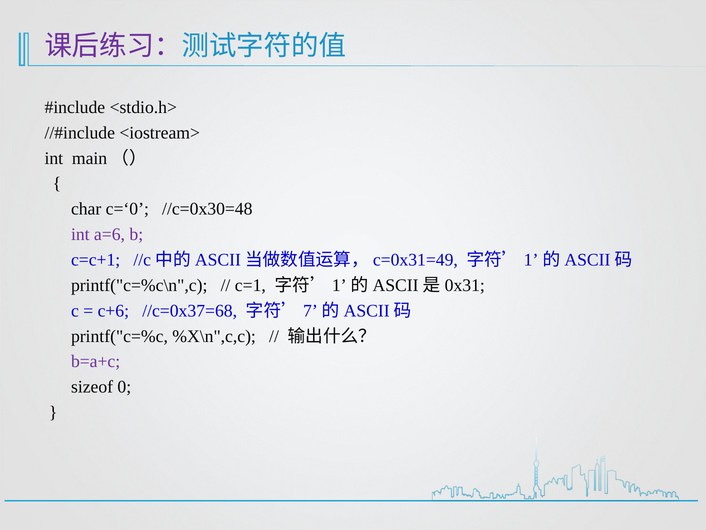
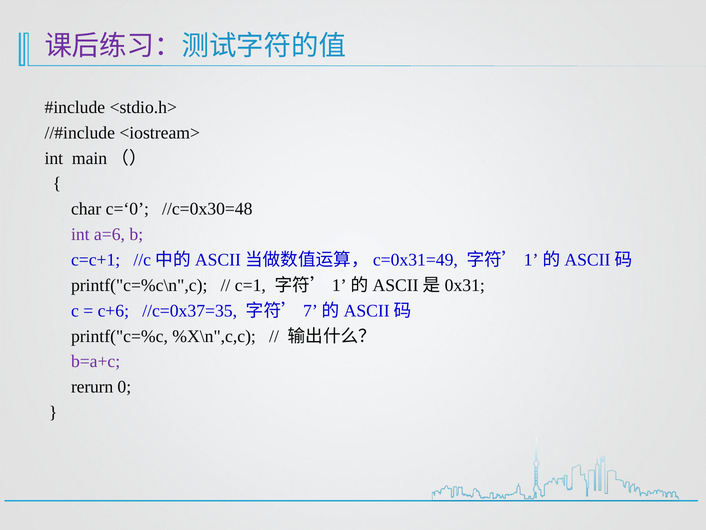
//c=0x37=68: //c=0x37=68 -> //c=0x37=35
sizeof: sizeof -> rerurn
